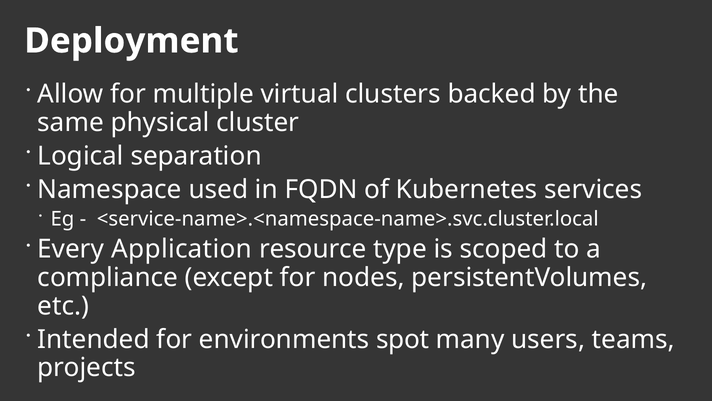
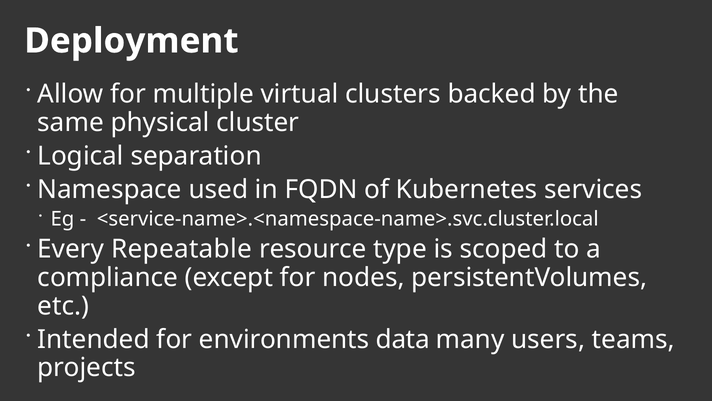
Application: Application -> Repeatable
spot: spot -> data
